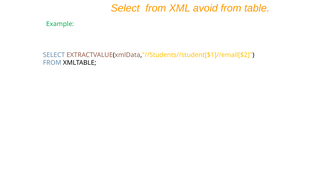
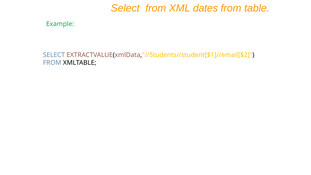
avoid: avoid -> dates
